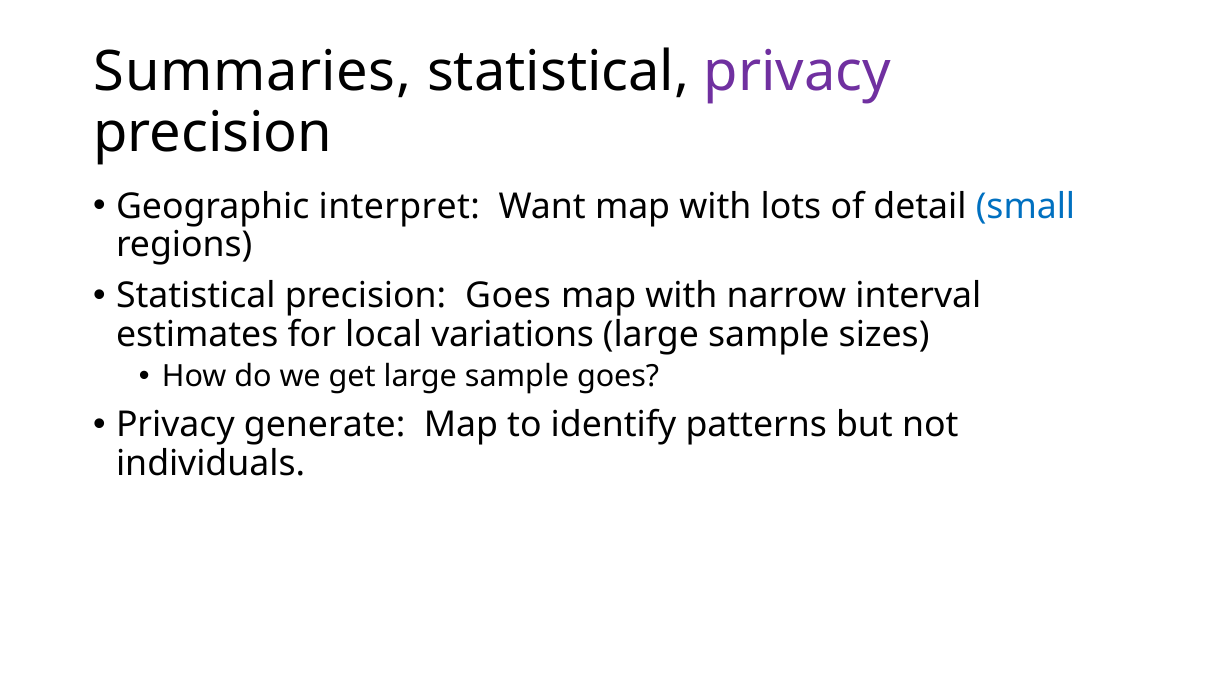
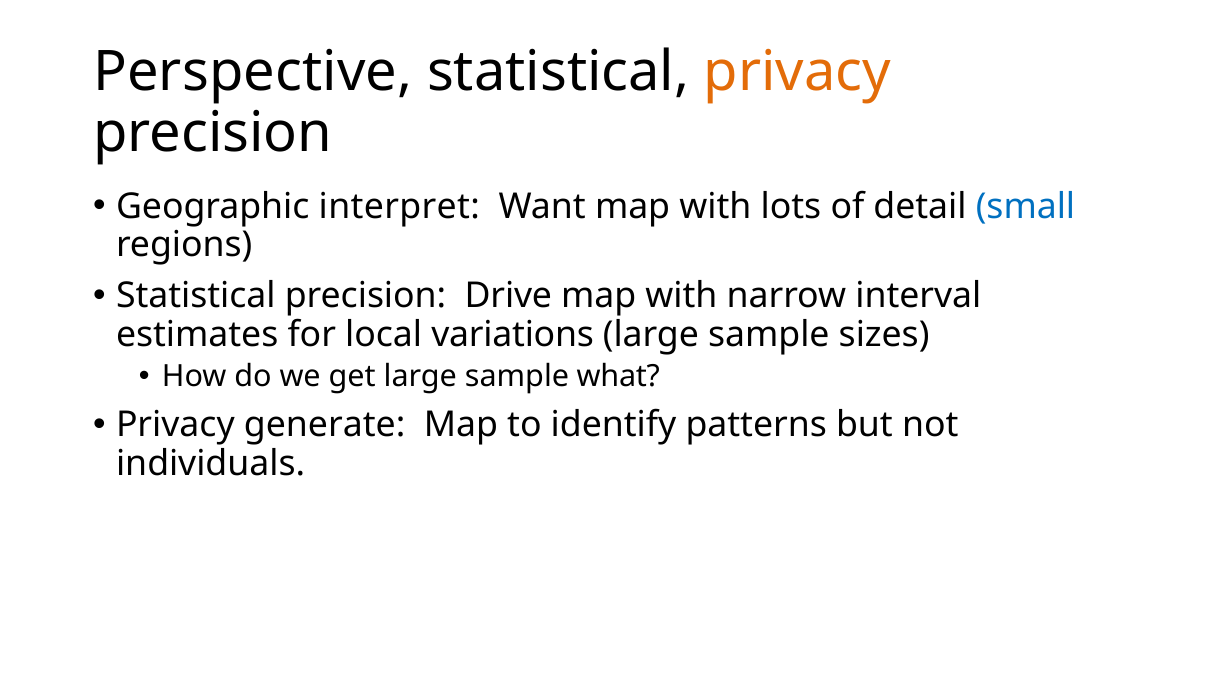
Summaries: Summaries -> Perspective
privacy at (798, 72) colour: purple -> orange
precision Goes: Goes -> Drive
sample goes: goes -> what
